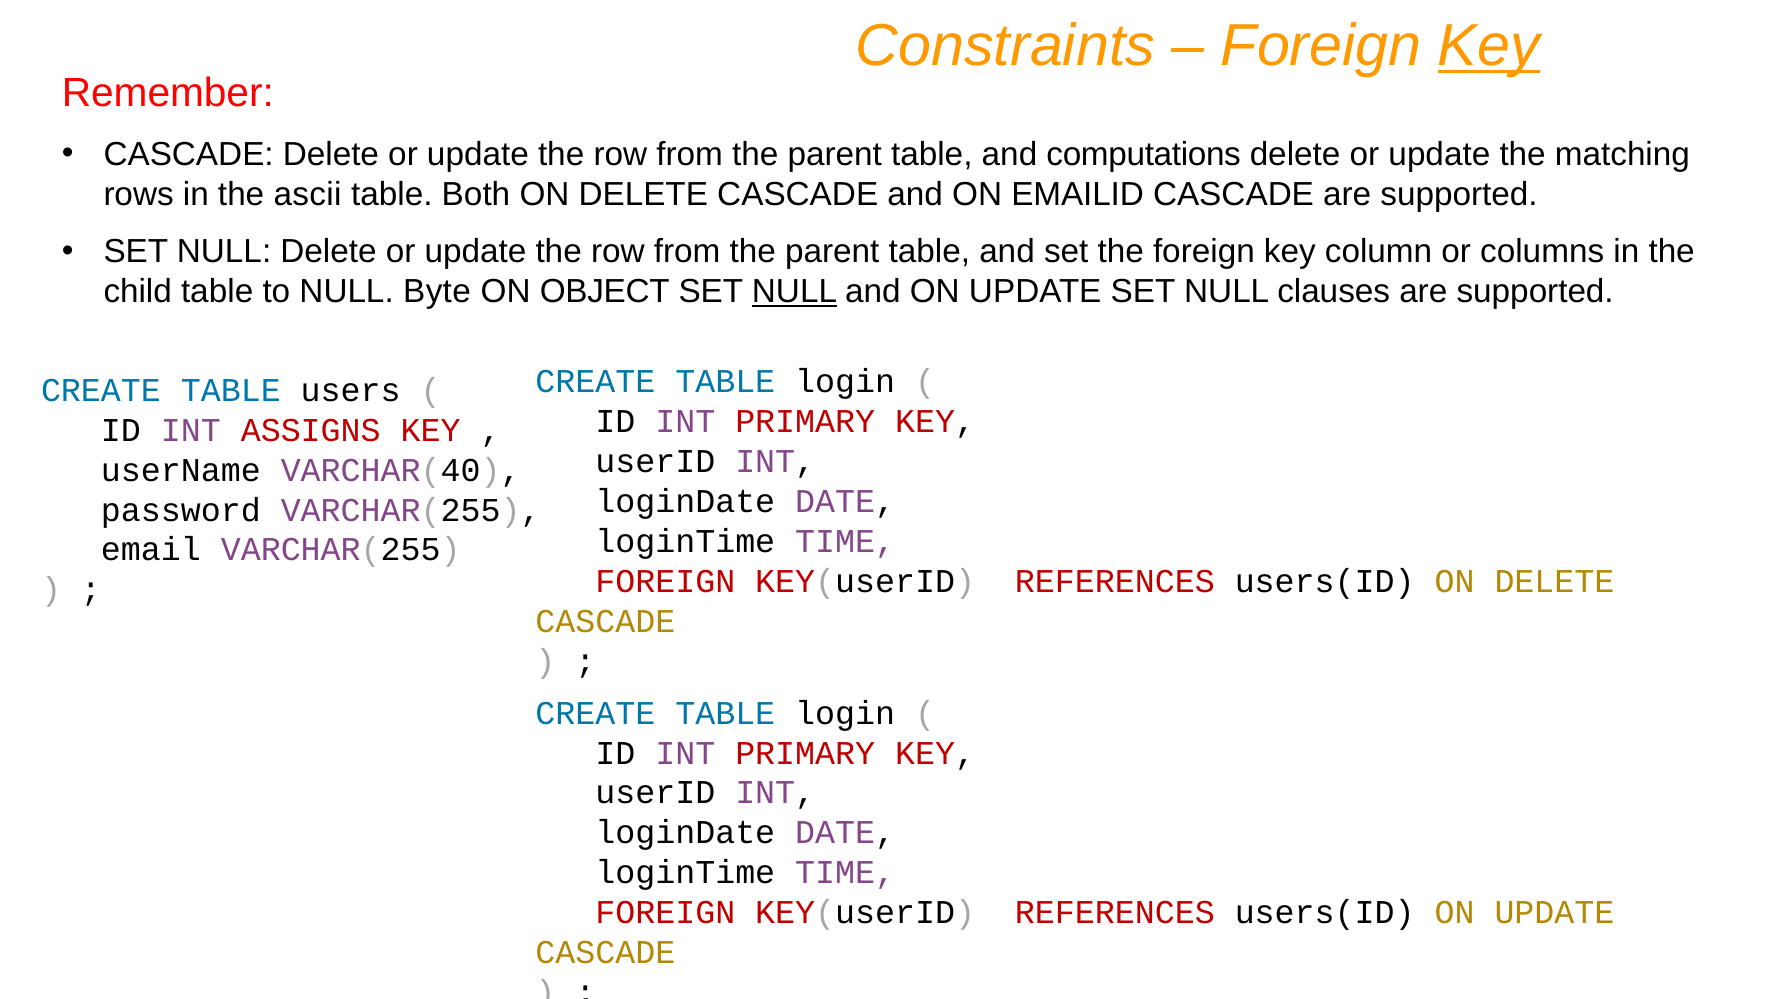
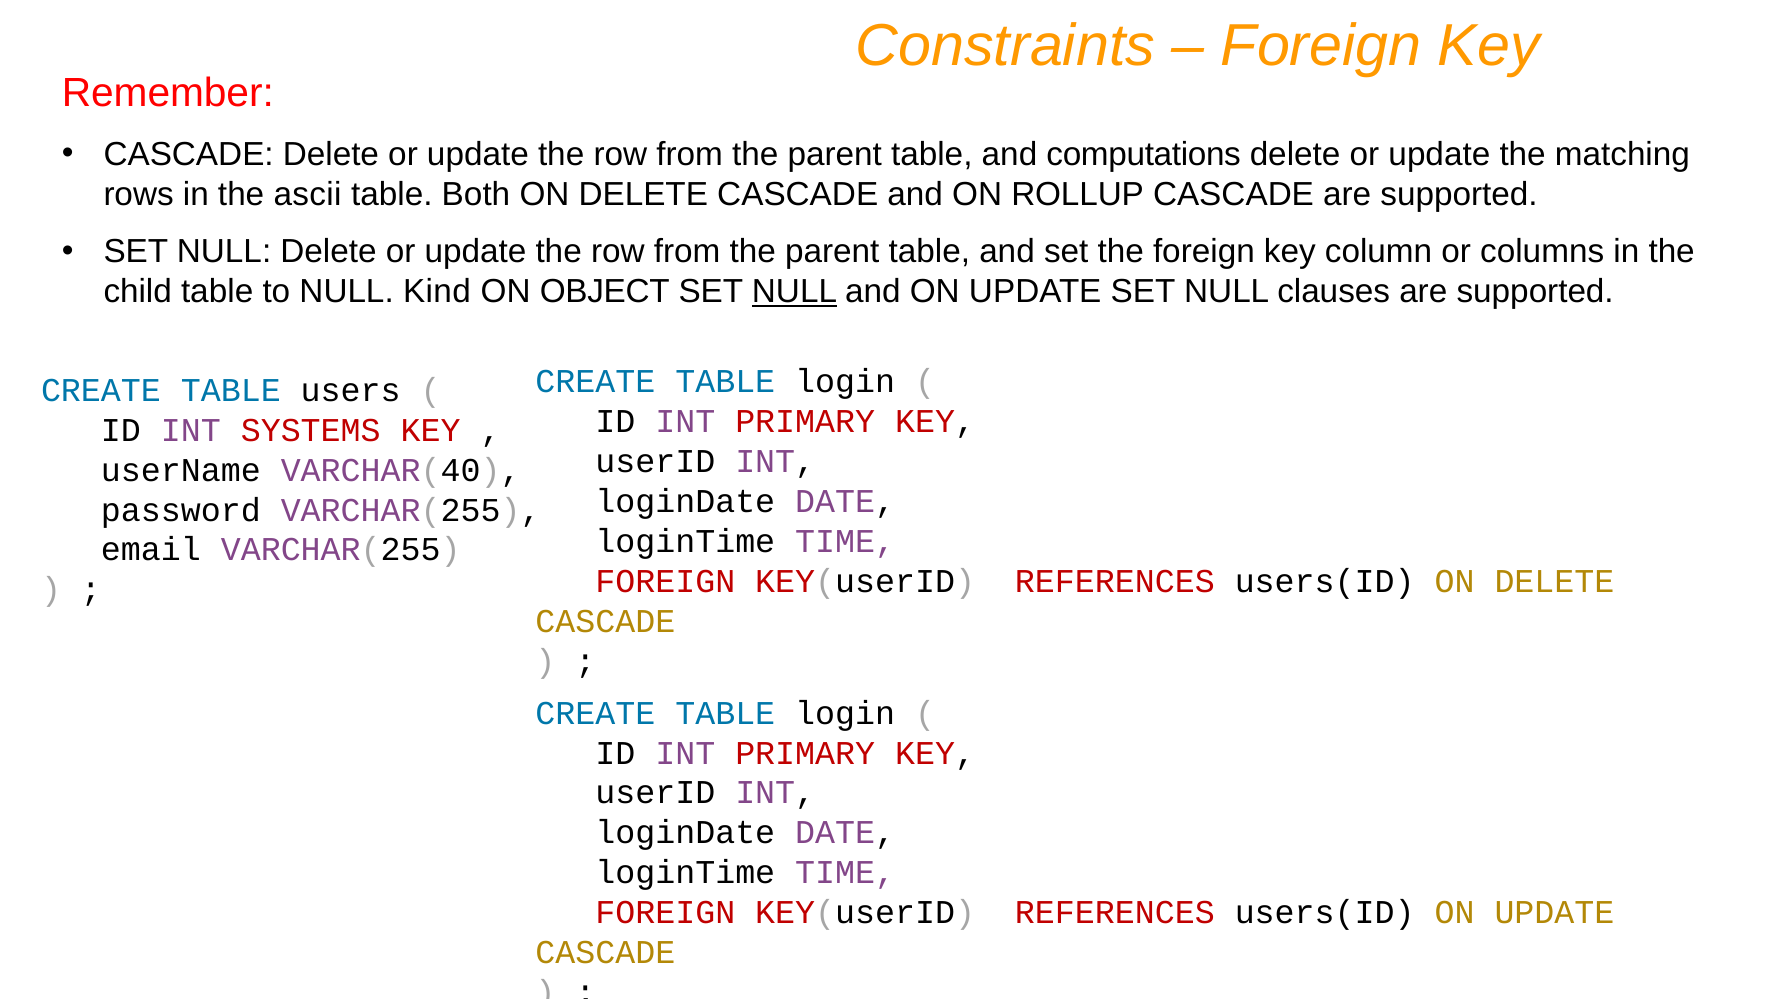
Key at (1489, 46) underline: present -> none
EMAILID: EMAILID -> ROLLUP
Byte: Byte -> Kind
ASSIGNS: ASSIGNS -> SYSTEMS
